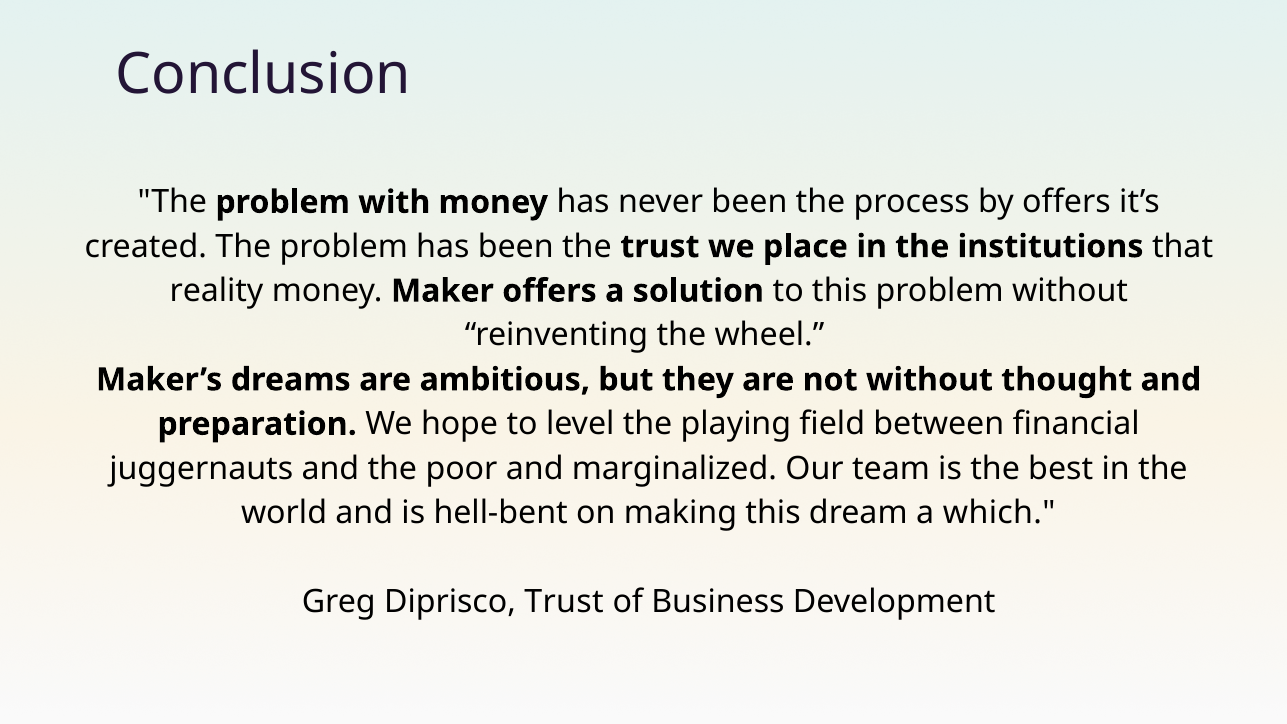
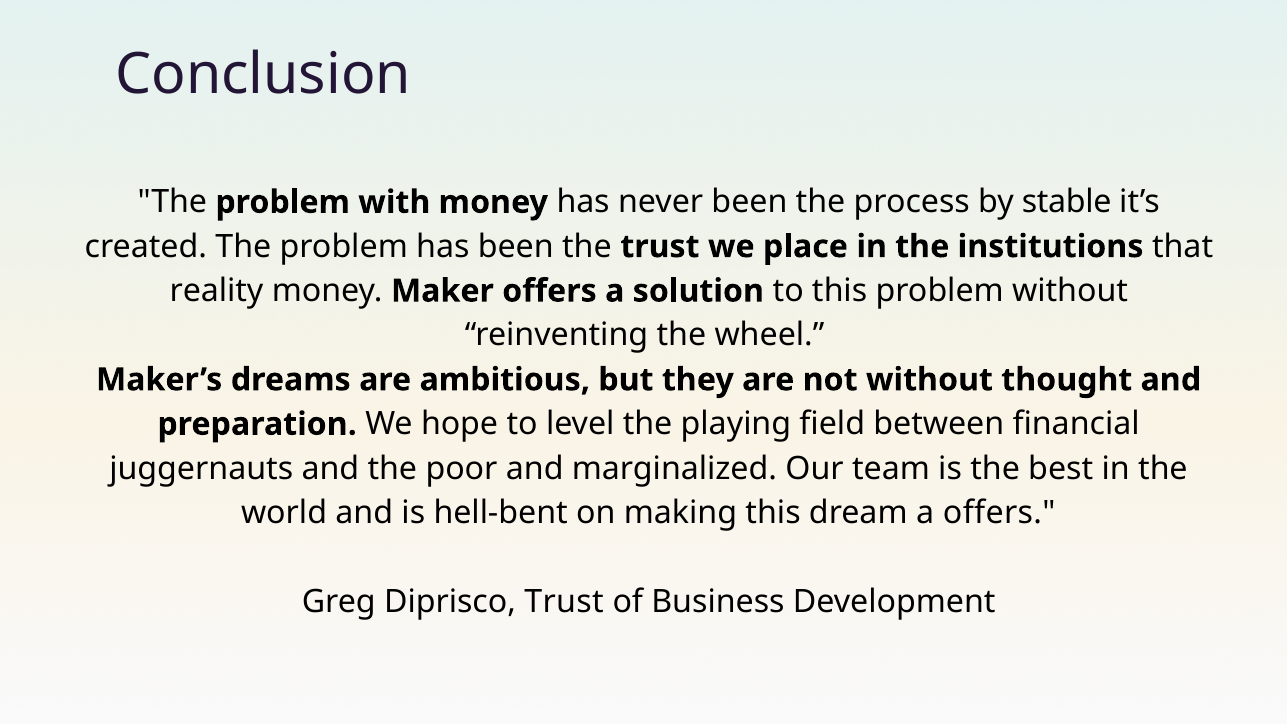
by offers: offers -> stable
a which: which -> offers
